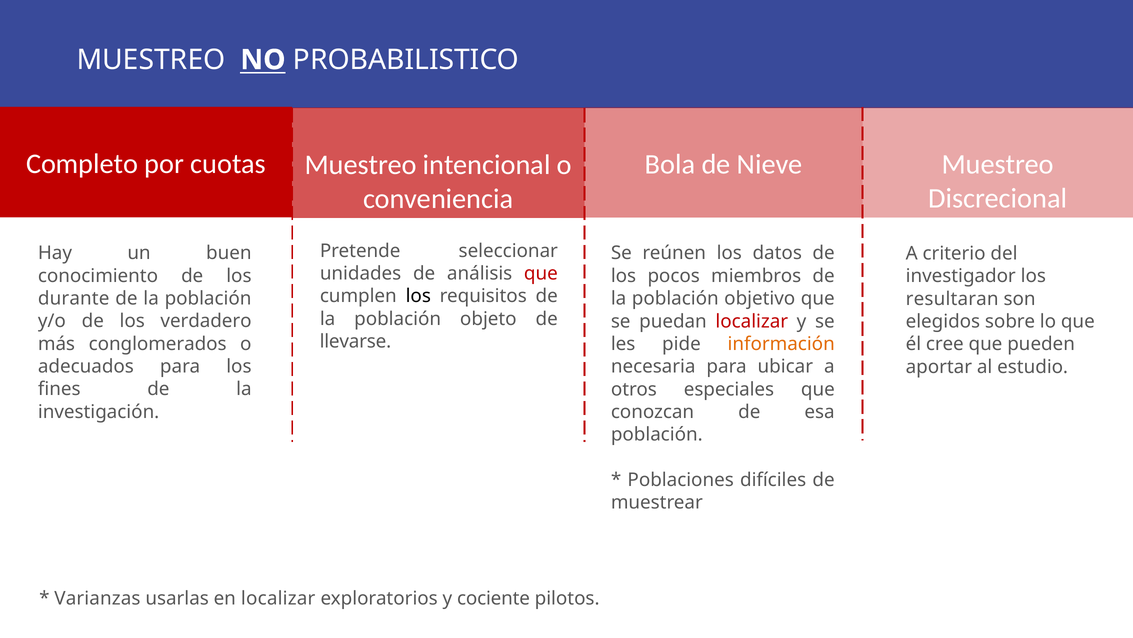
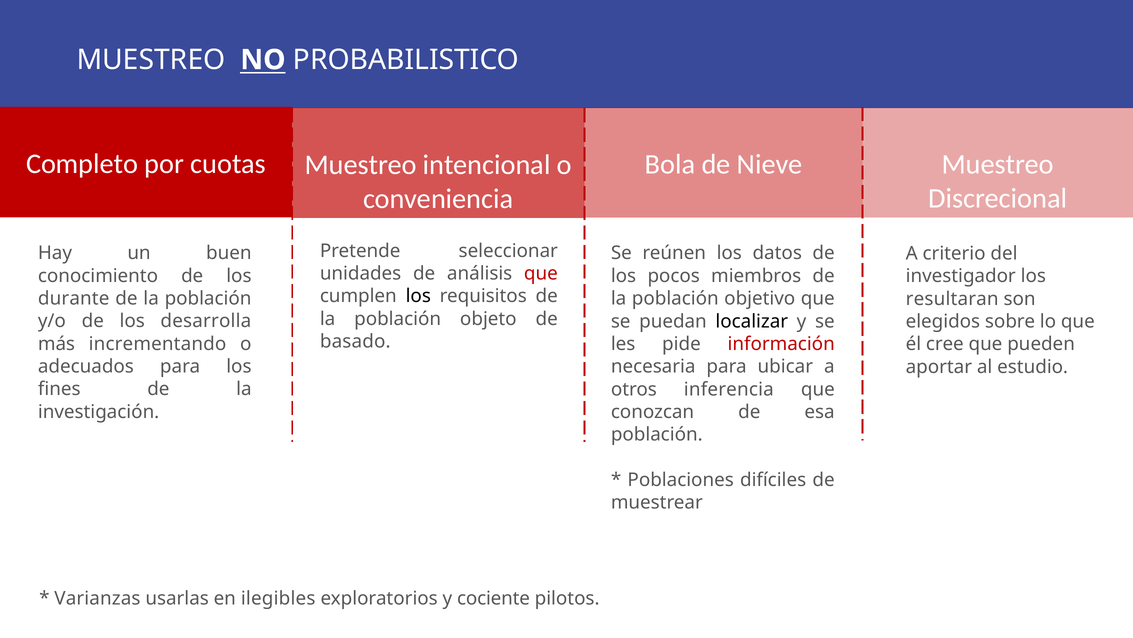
verdadero: verdadero -> desarrolla
localizar at (752, 321) colour: red -> black
llevarse: llevarse -> basado
conglomerados: conglomerados -> incrementando
información colour: orange -> red
especiales: especiales -> inferencia
en localizar: localizar -> ilegibles
